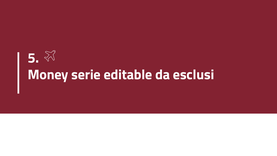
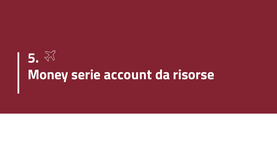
editable: editable -> account
esclusi: esclusi -> risorse
